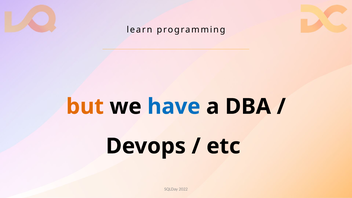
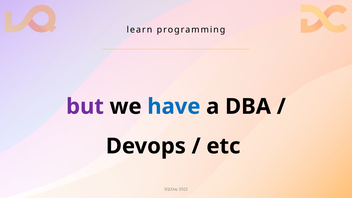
but colour: orange -> purple
